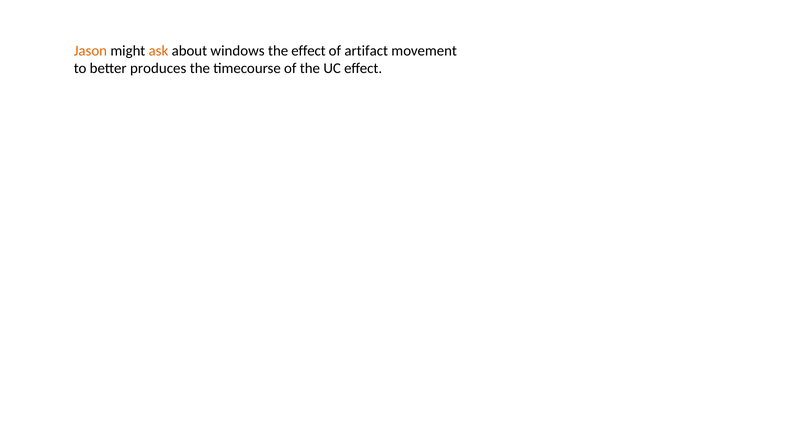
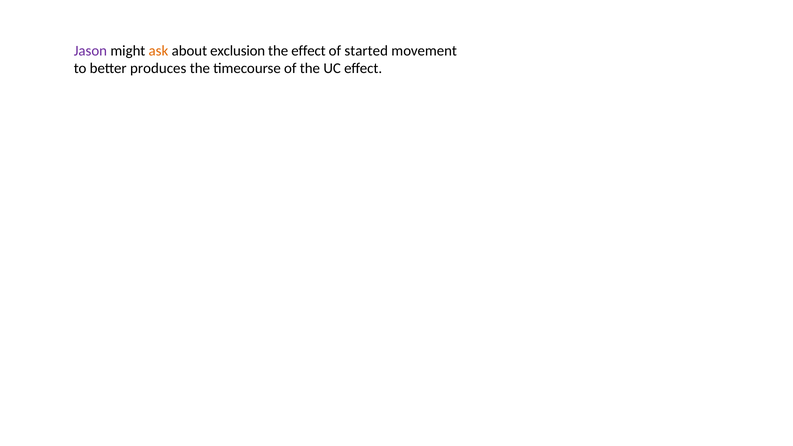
Jason colour: orange -> purple
windows: windows -> exclusion
artifact: artifact -> started
